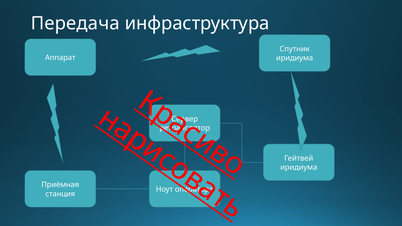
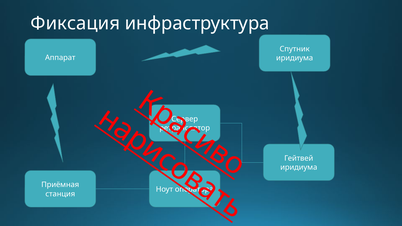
Передача: Передача -> Фиксация
